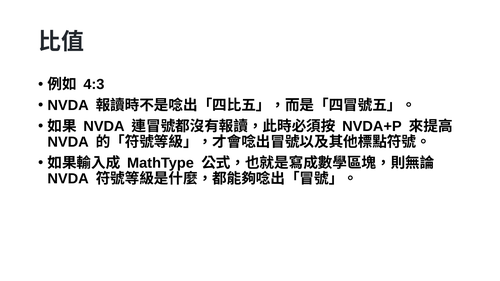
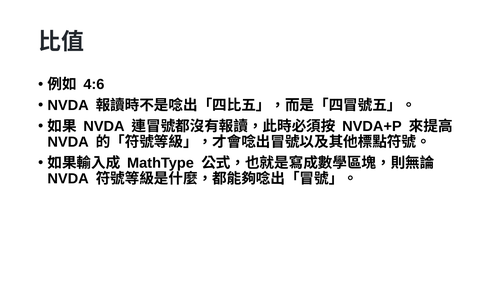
4:3: 4:3 -> 4:6
